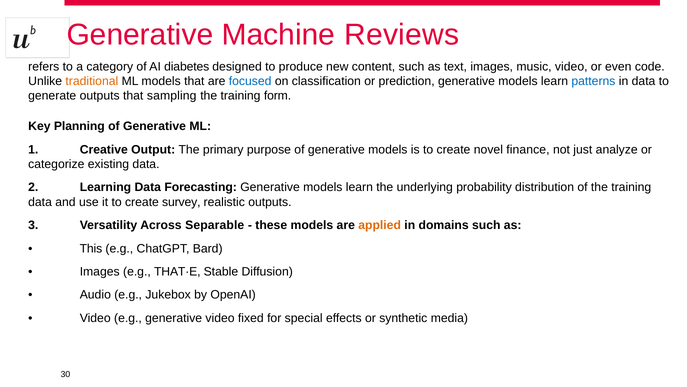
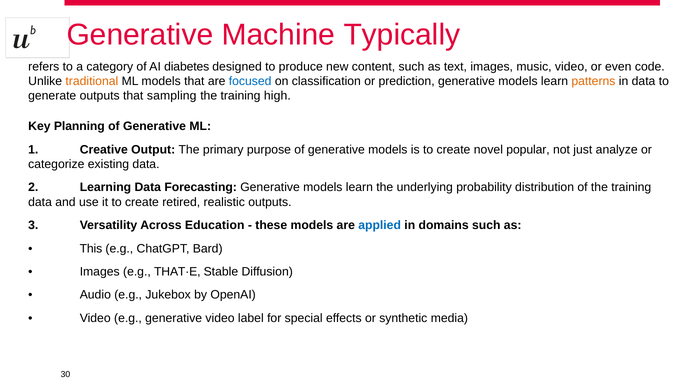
Reviews: Reviews -> Typically
patterns colour: blue -> orange
form: form -> high
finance: finance -> popular
survey: survey -> retired
Separable: Separable -> Education
applied colour: orange -> blue
fixed: fixed -> label
